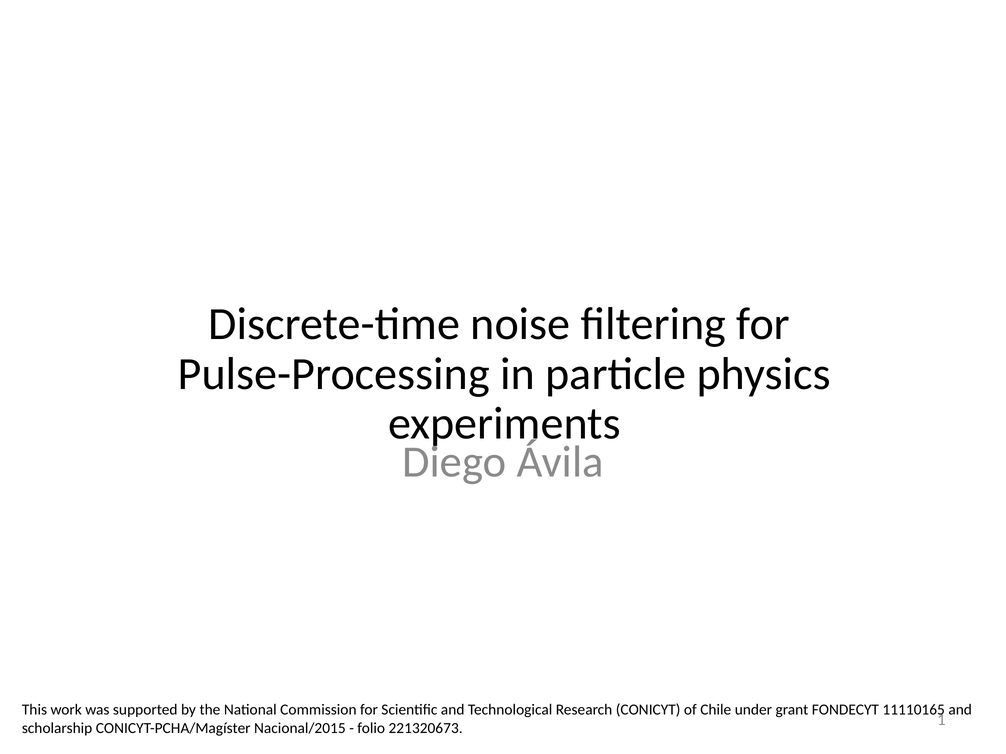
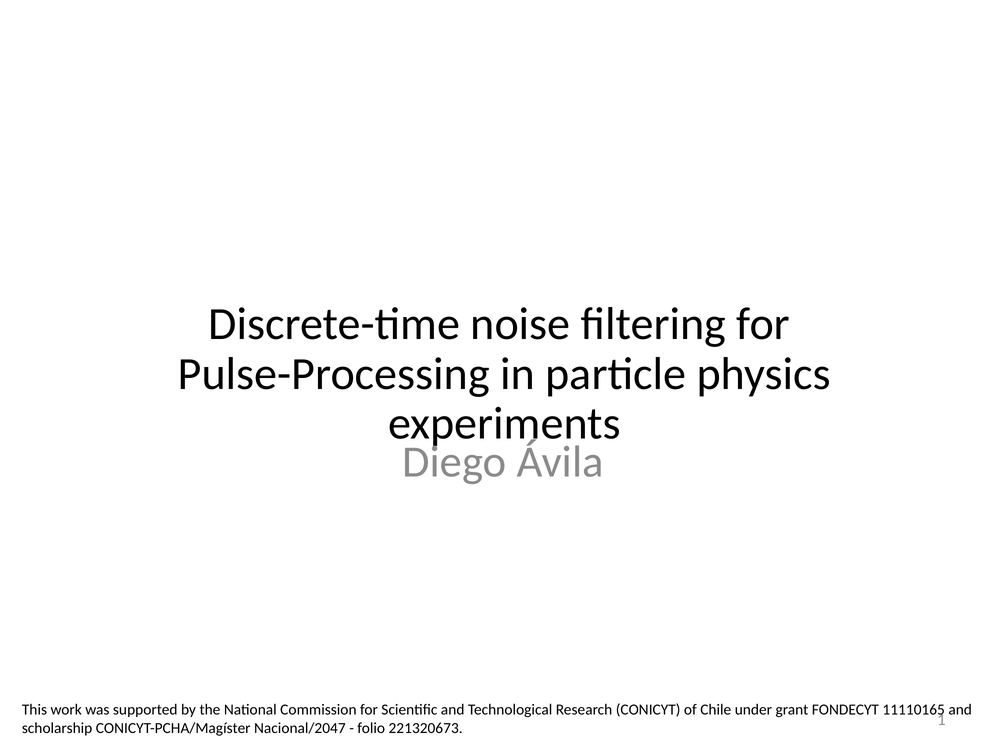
Nacional/2015: Nacional/2015 -> Nacional/2047
